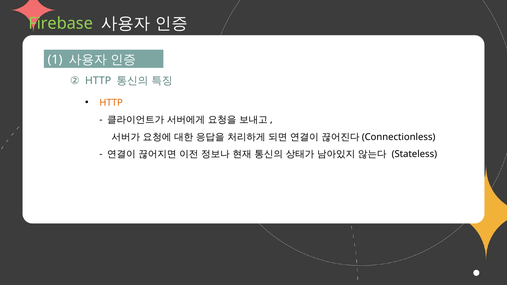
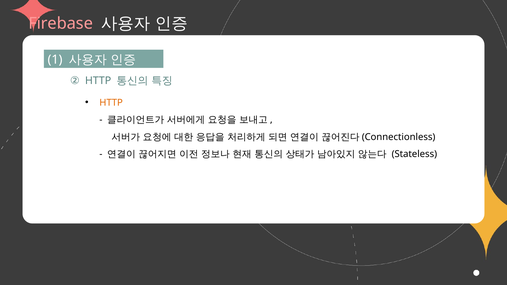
Firebase colour: light green -> pink
